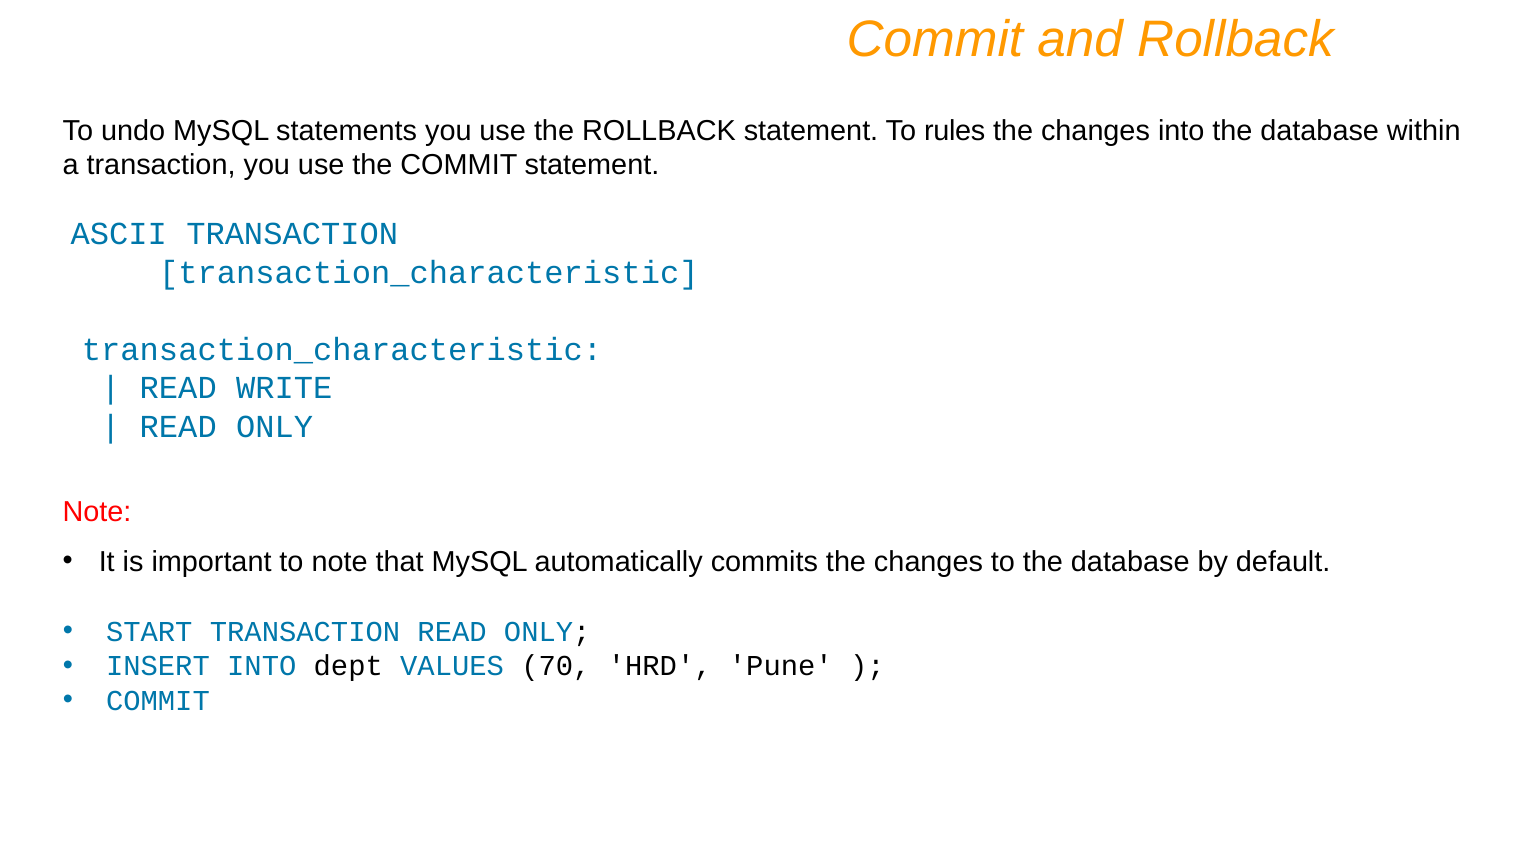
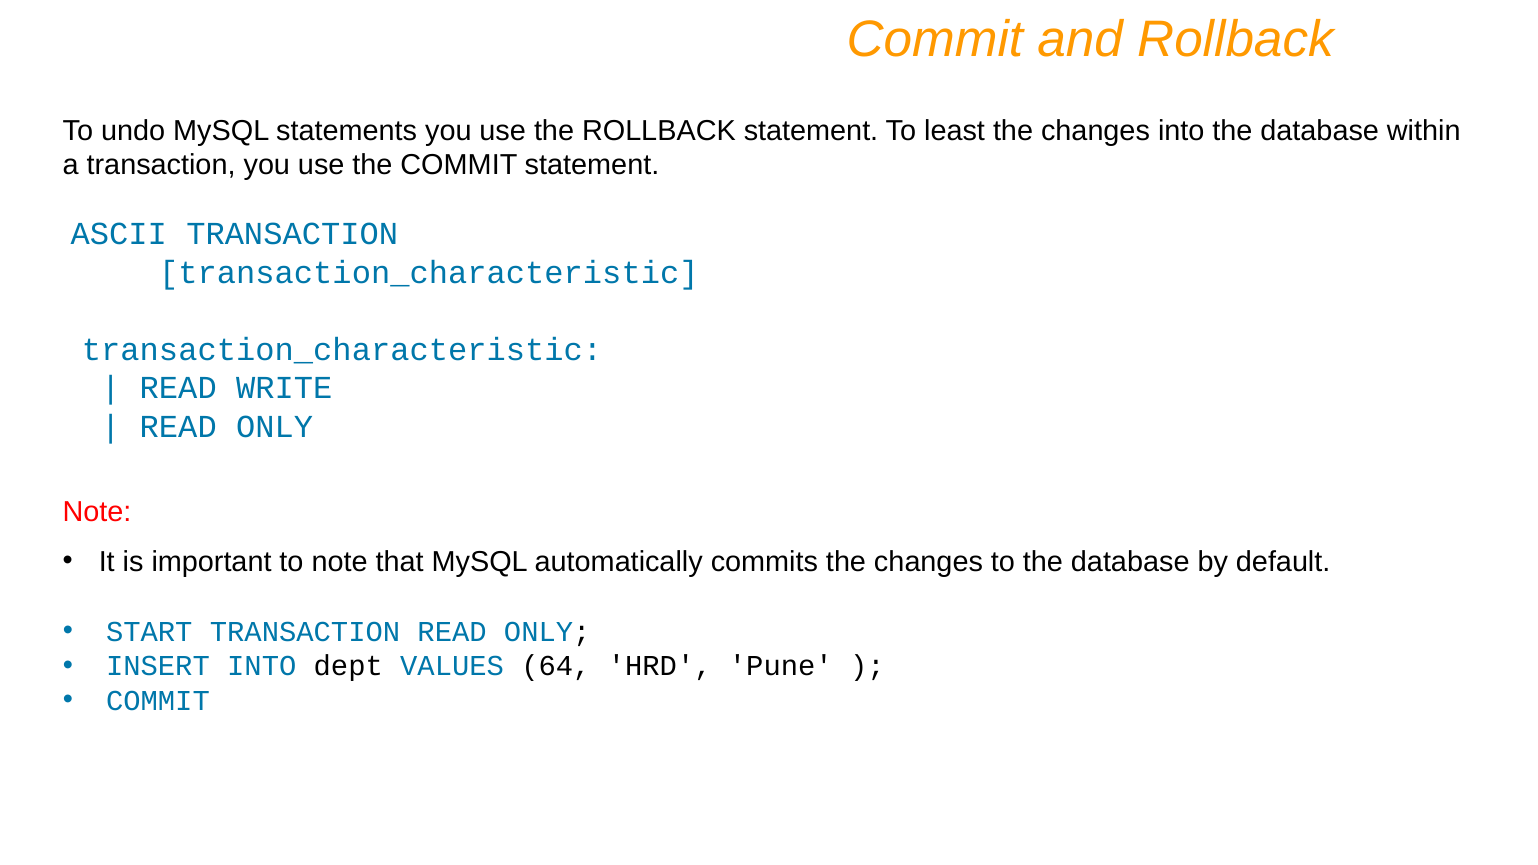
rules: rules -> least
70: 70 -> 64
